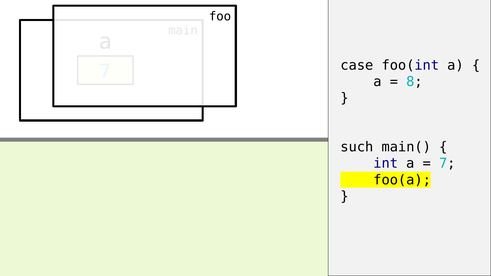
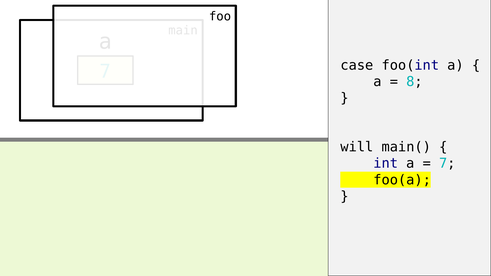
such: such -> will
